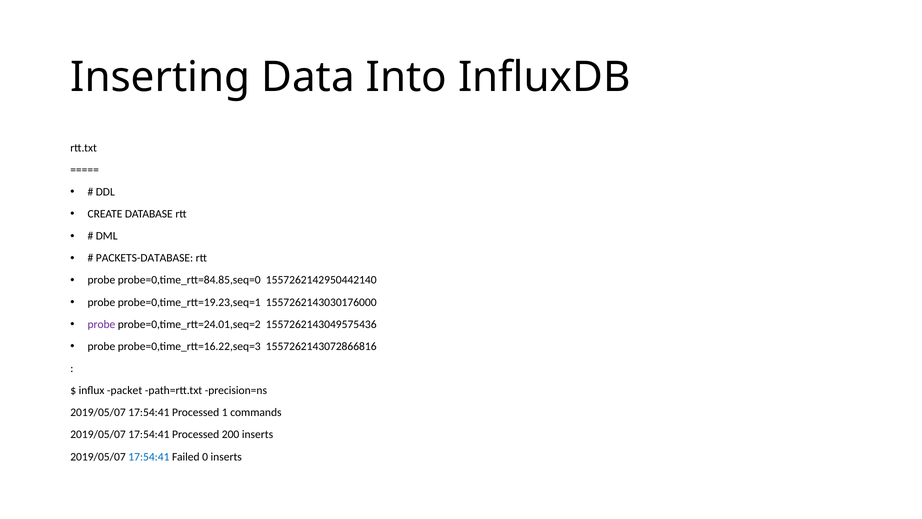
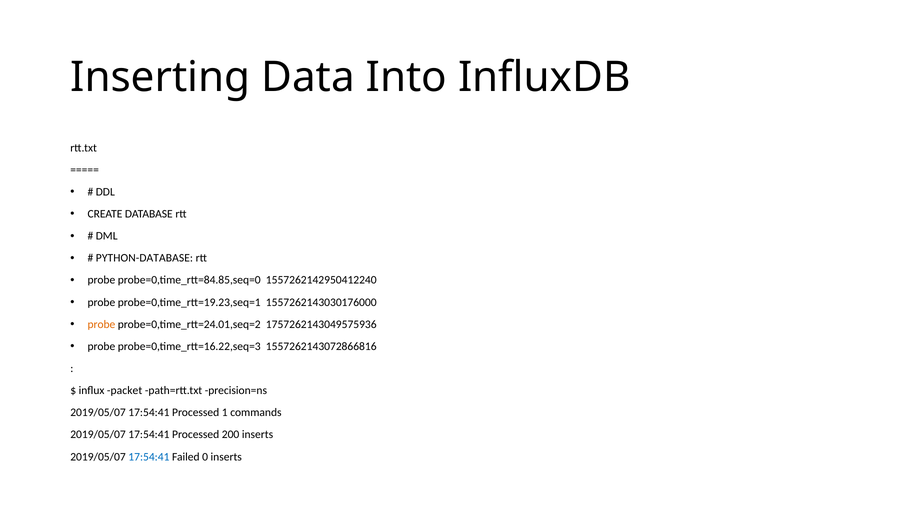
PACKETS-DATABASE: PACKETS-DATABASE -> PYTHON-DATABASE
1557262142950442140: 1557262142950442140 -> 1557262142950412240
probe at (101, 324) colour: purple -> orange
1557262143049575436: 1557262143049575436 -> 1757262143049575936
